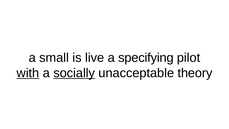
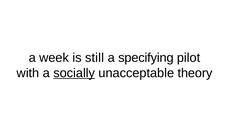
small: small -> week
live: live -> still
with underline: present -> none
